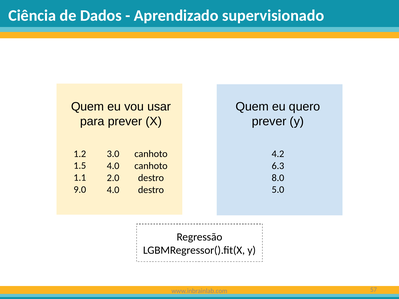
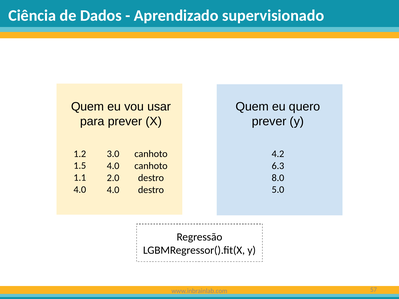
9.0 at (80, 190): 9.0 -> 4.0
